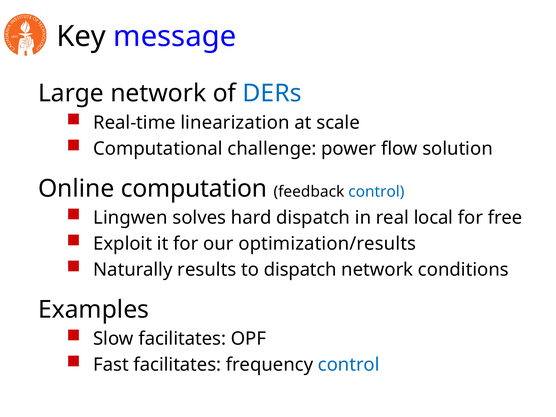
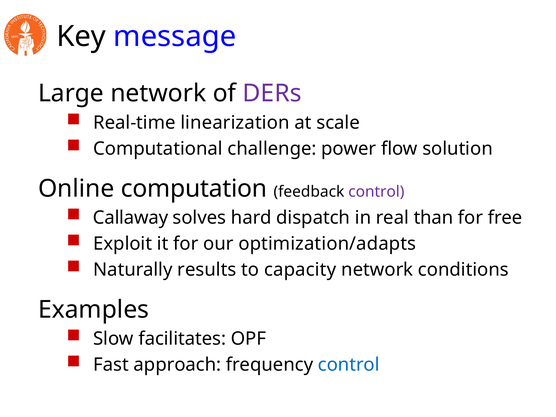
DERs colour: blue -> purple
control at (376, 192) colour: blue -> purple
Lingwen: Lingwen -> Callaway
local: local -> than
optimization/results: optimization/results -> optimization/adapts
to dispatch: dispatch -> capacity
Fast facilitates: facilitates -> approach
